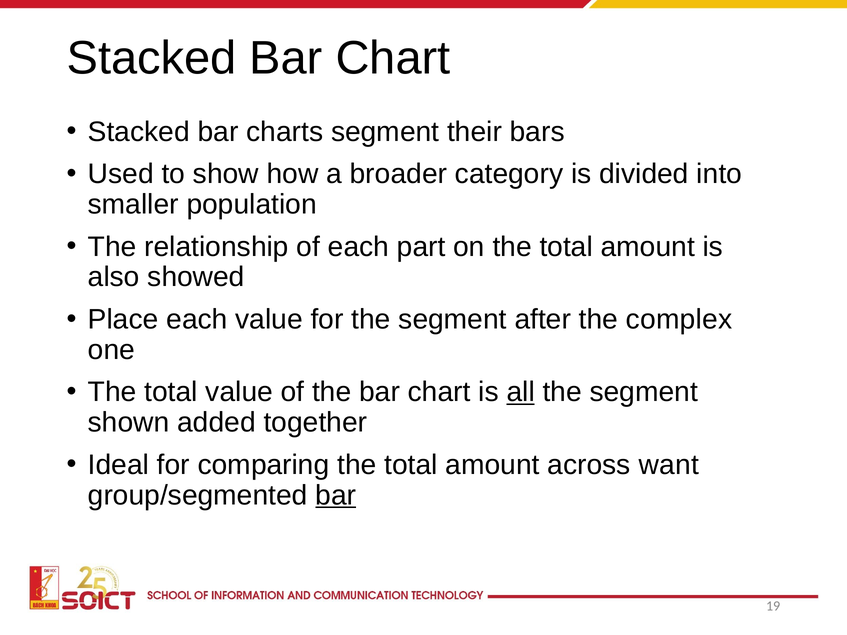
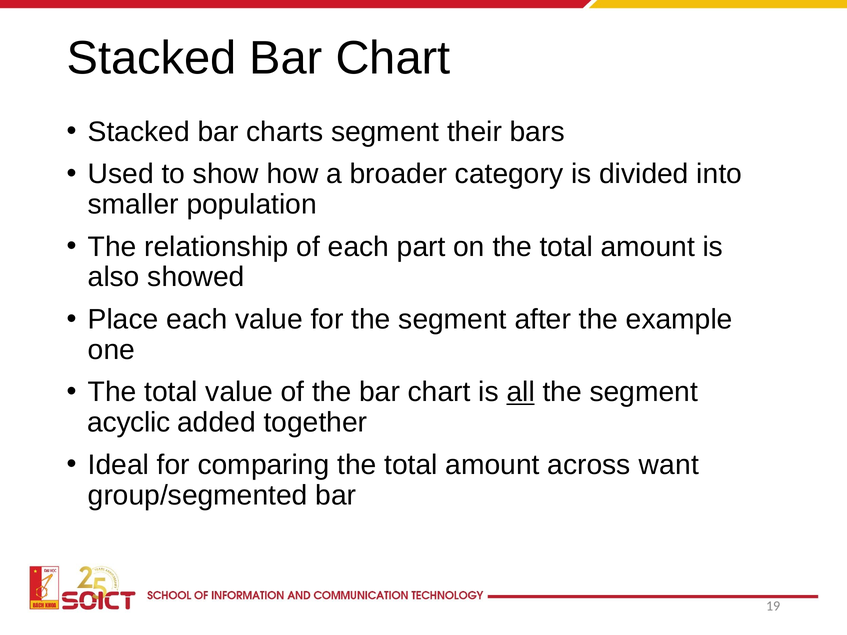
complex: complex -> example
shown: shown -> acyclic
bar at (336, 495) underline: present -> none
